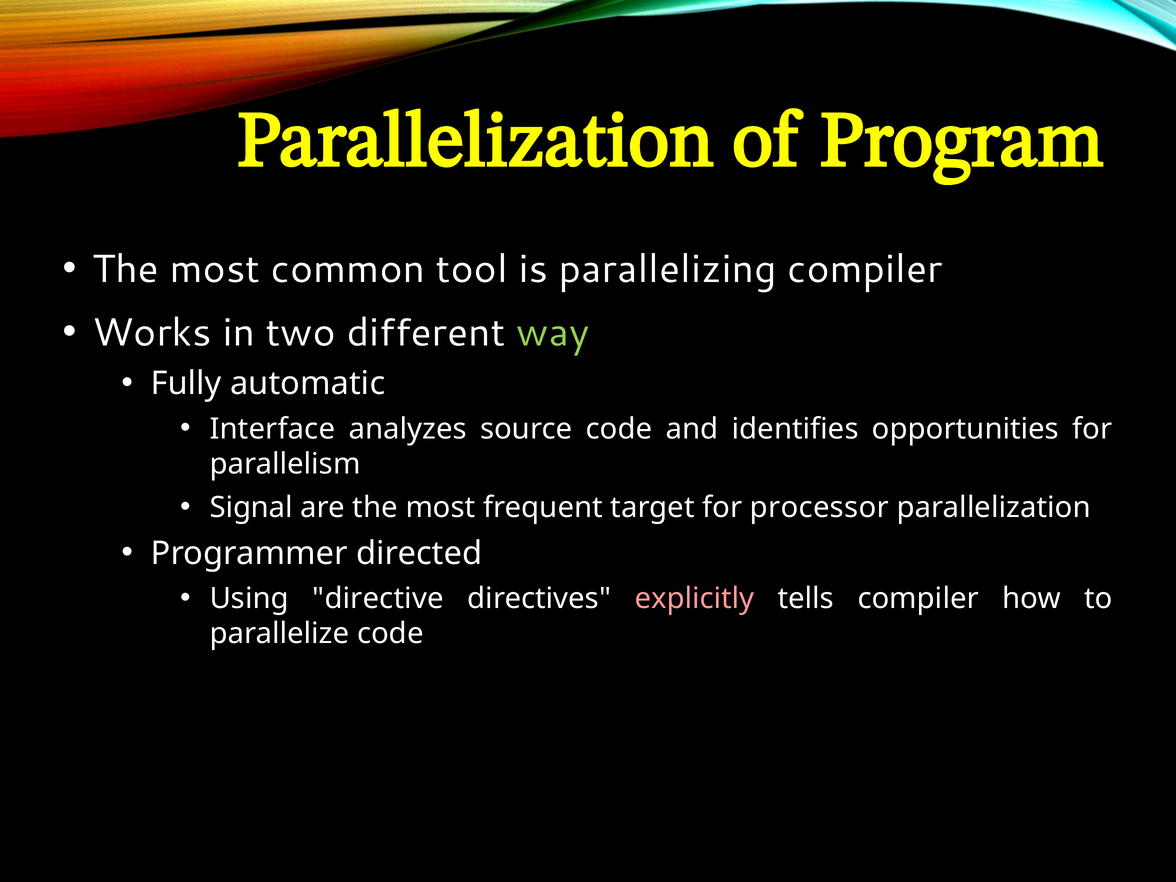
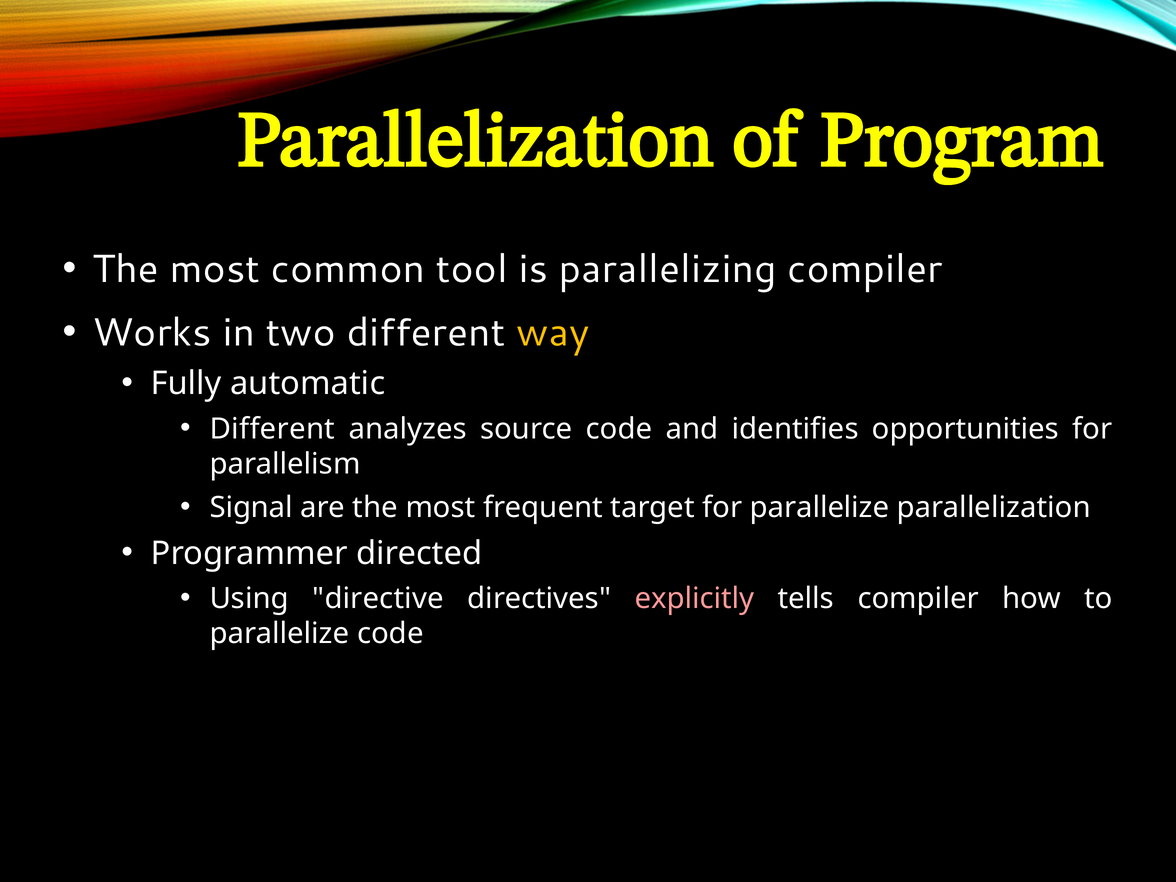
way colour: light green -> yellow
Interface at (272, 429): Interface -> Different
for processor: processor -> parallelize
